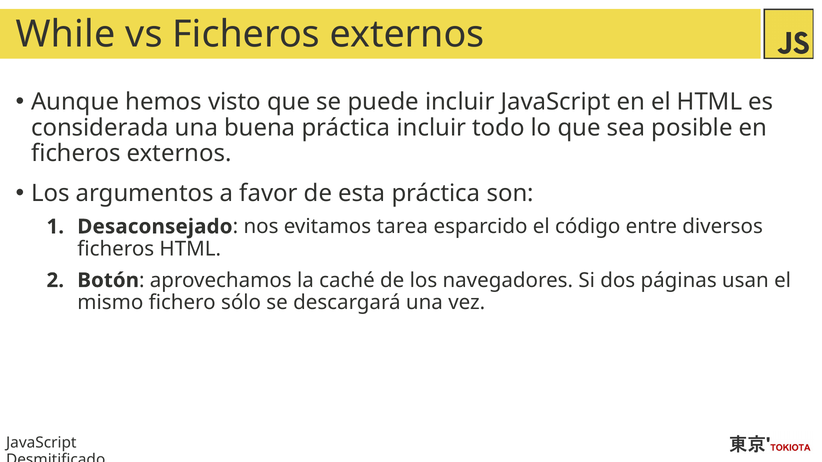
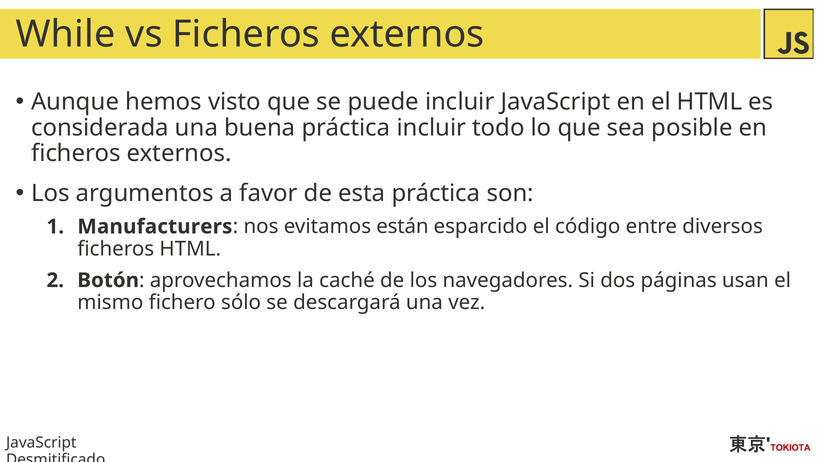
Desaconsejado: Desaconsejado -> Manufacturers
tarea: tarea -> están
